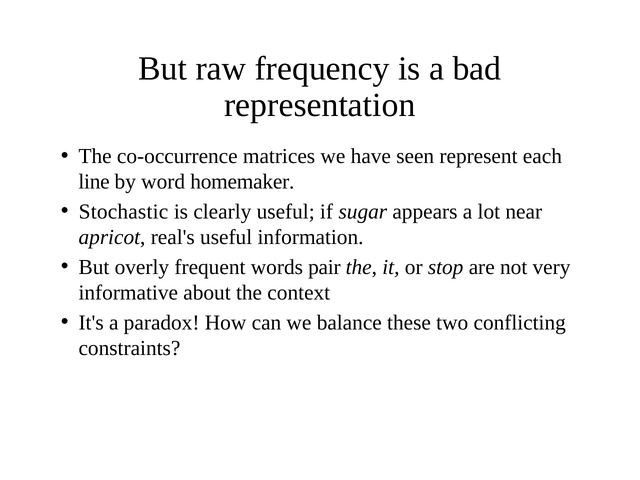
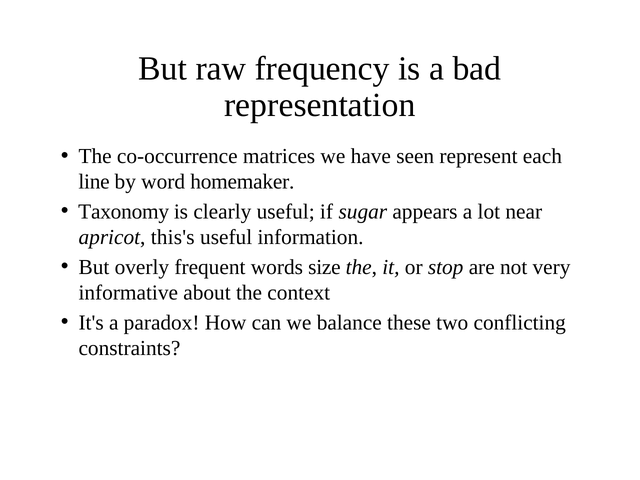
Stochastic: Stochastic -> Taxonomy
real's: real's -> this's
pair: pair -> size
